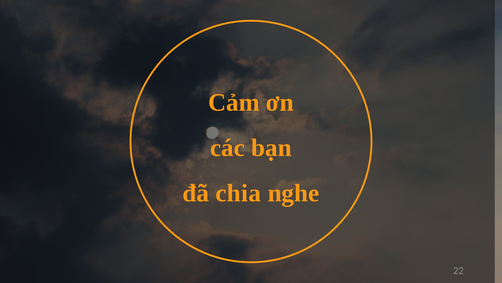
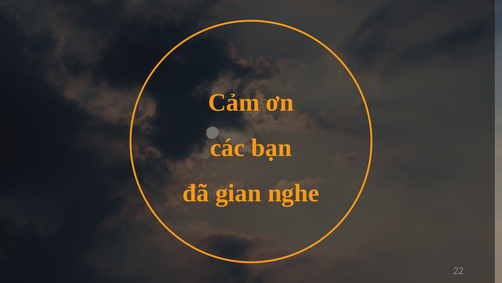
chia: chia -> gian
